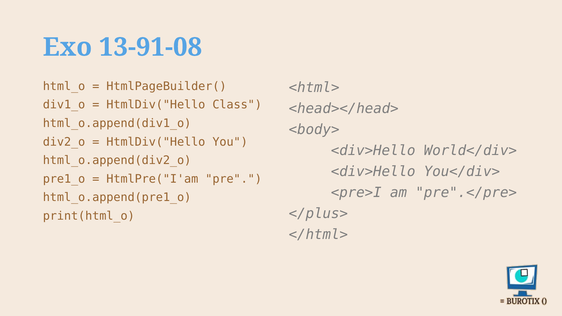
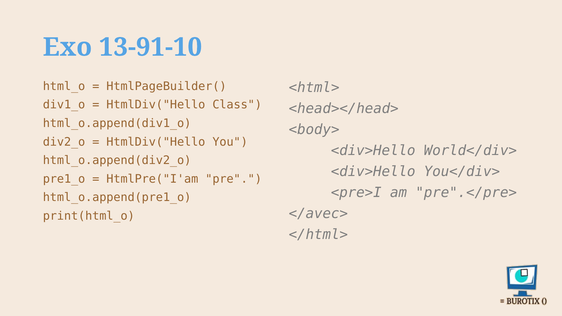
13-91-08: 13-91-08 -> 13-91-10
</plus>: </plus> -> </avec>
